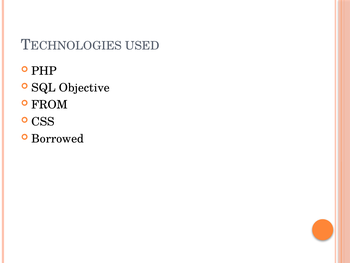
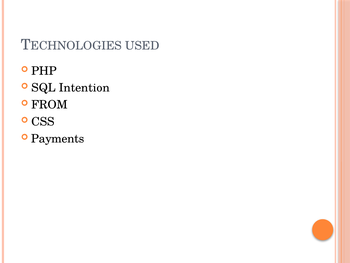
Objective: Objective -> Intention
Borrowed: Borrowed -> Payments
